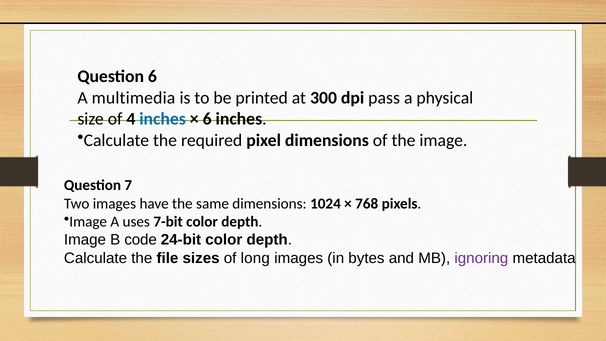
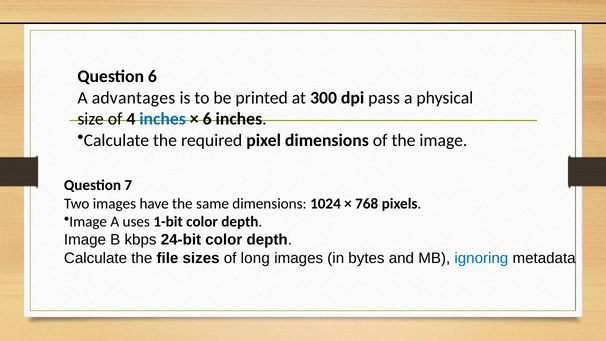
multimedia: multimedia -> advantages
7-bit: 7-bit -> 1-bit
code: code -> kbps
ignoring colour: purple -> blue
